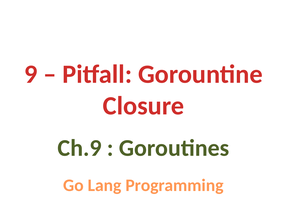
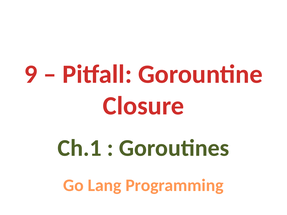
Ch.9: Ch.9 -> Ch.1
